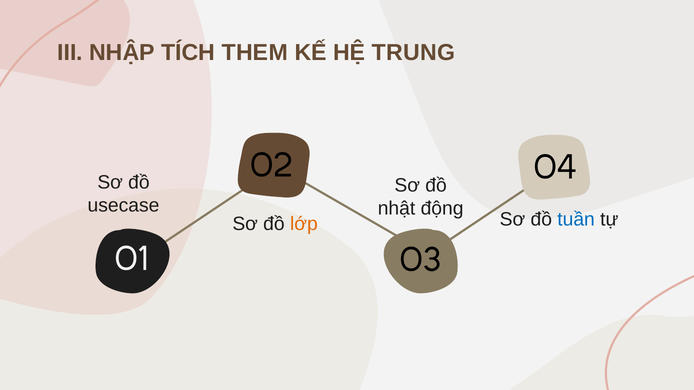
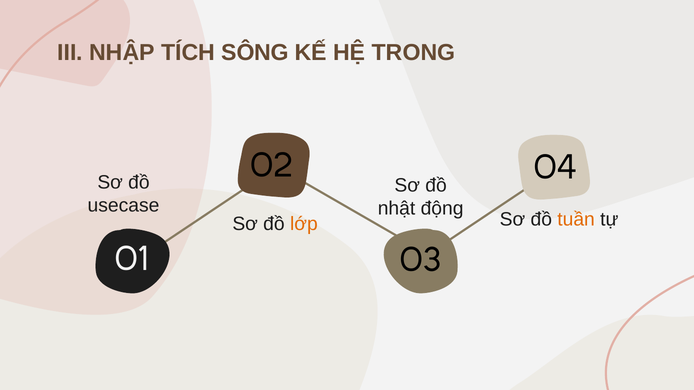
THEM: THEM -> SÔNG
TRUNG: TRUNG -> TRONG
tuần colour: blue -> orange
